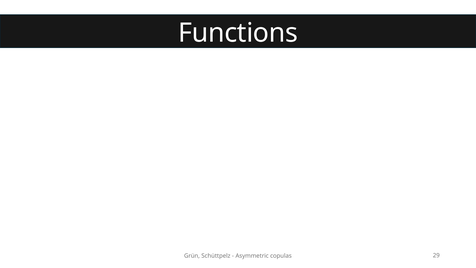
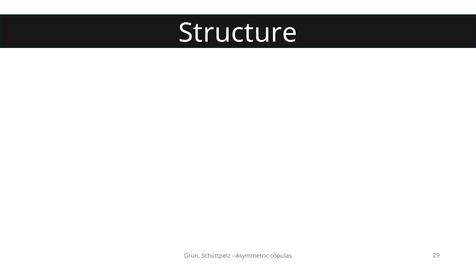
Functions: Functions -> Structure
